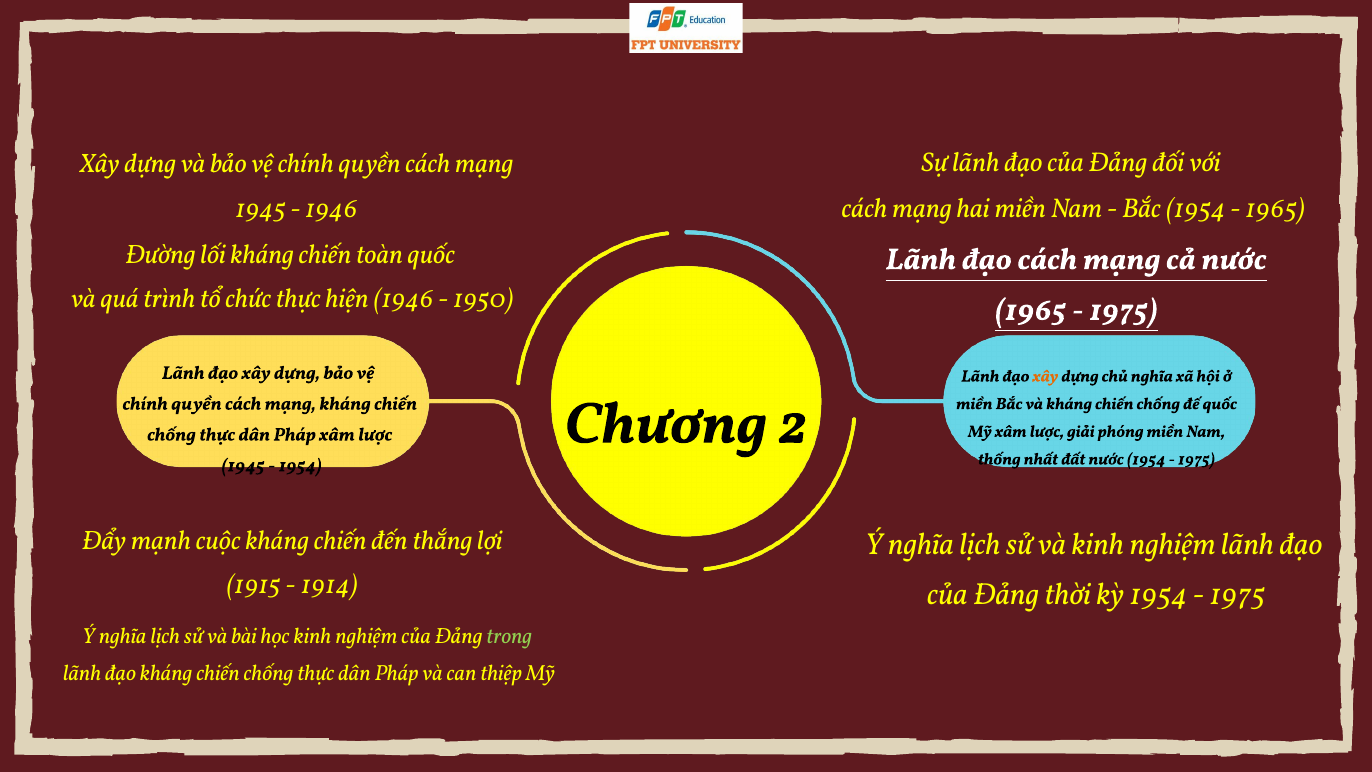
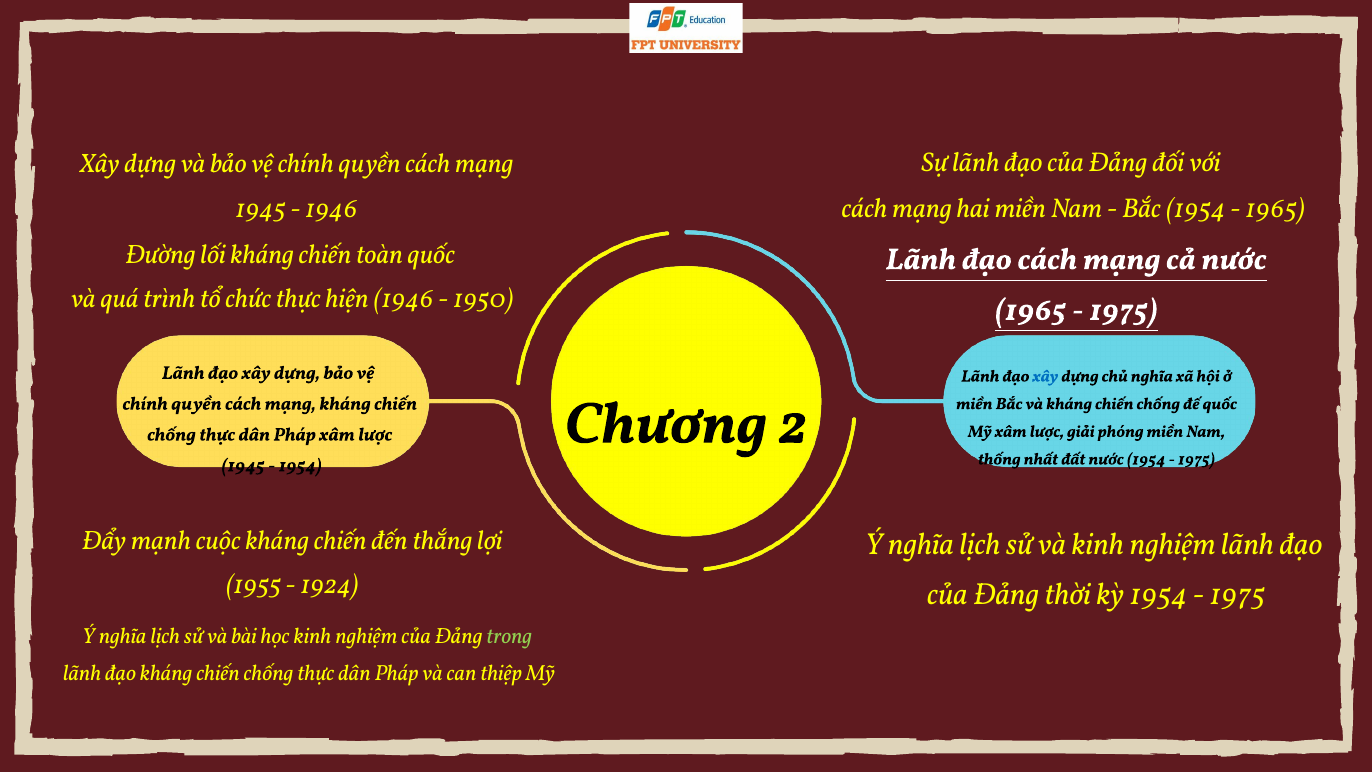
xây at (1045, 376) colour: orange -> blue
1915: 1915 -> 1955
1914: 1914 -> 1924
